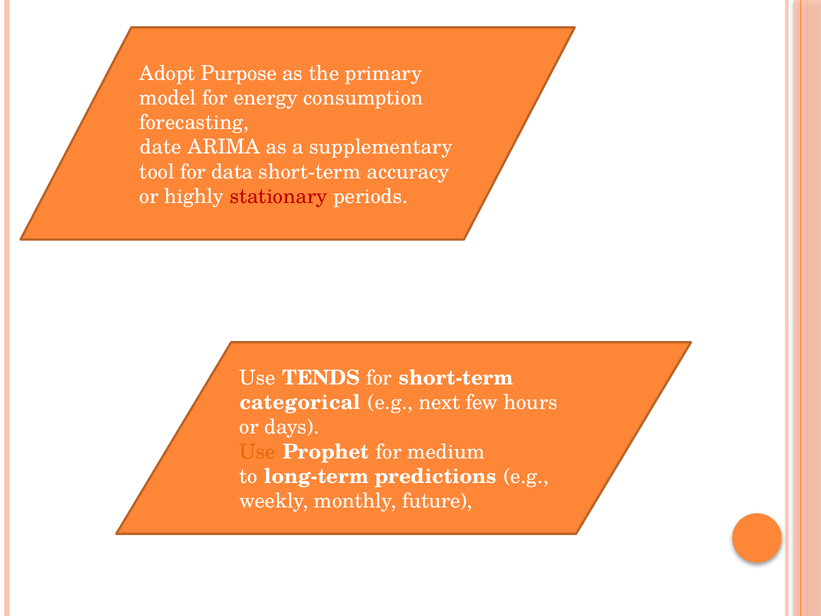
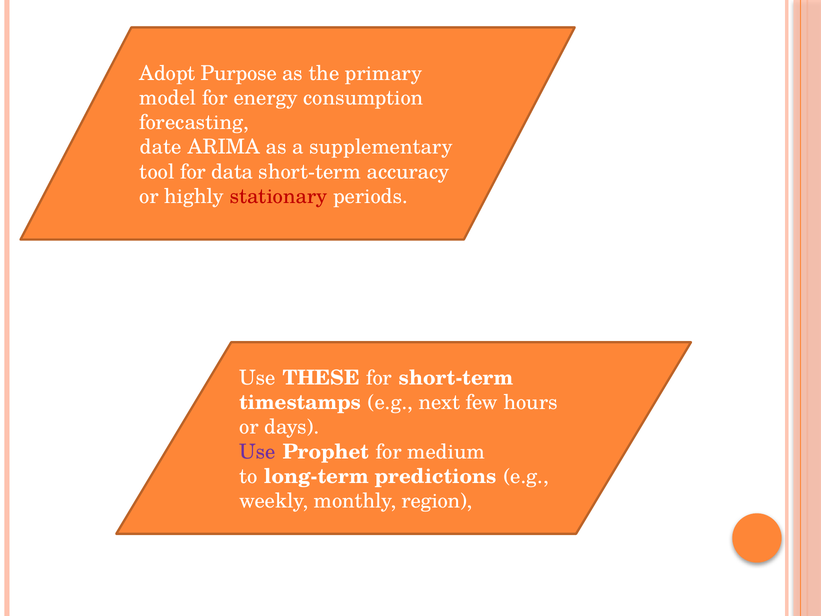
TENDS: TENDS -> THESE
categorical: categorical -> timestamps
Use at (258, 452) colour: orange -> purple
future: future -> region
